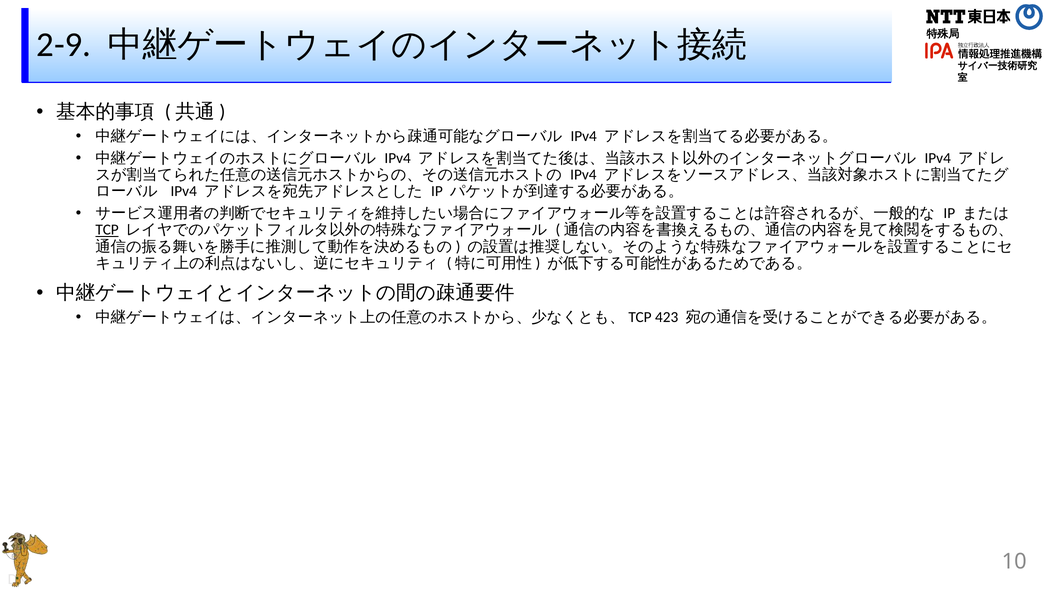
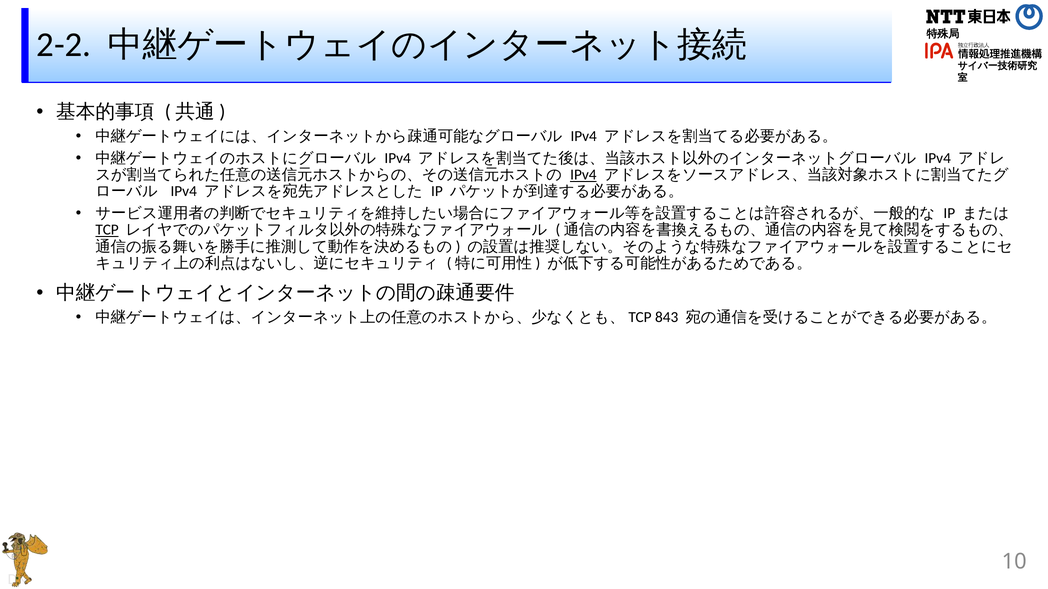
2-9: 2-9 -> 2-2
IPv4 at (583, 175) underline: none -> present
423: 423 -> 843
